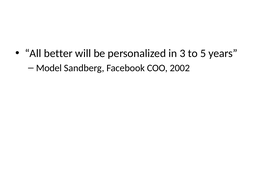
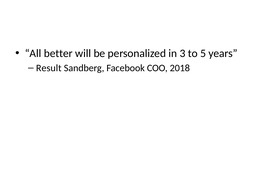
Model: Model -> Result
2002: 2002 -> 2018
